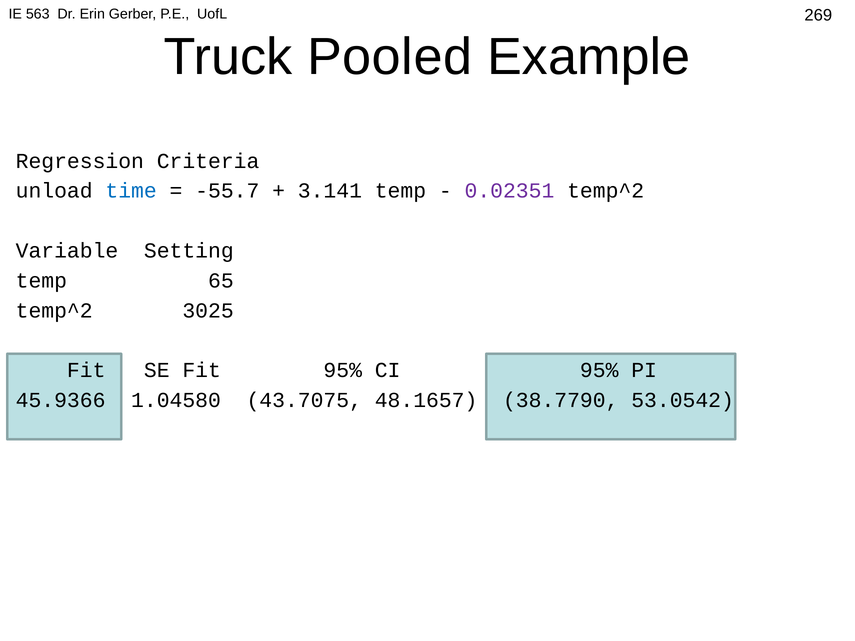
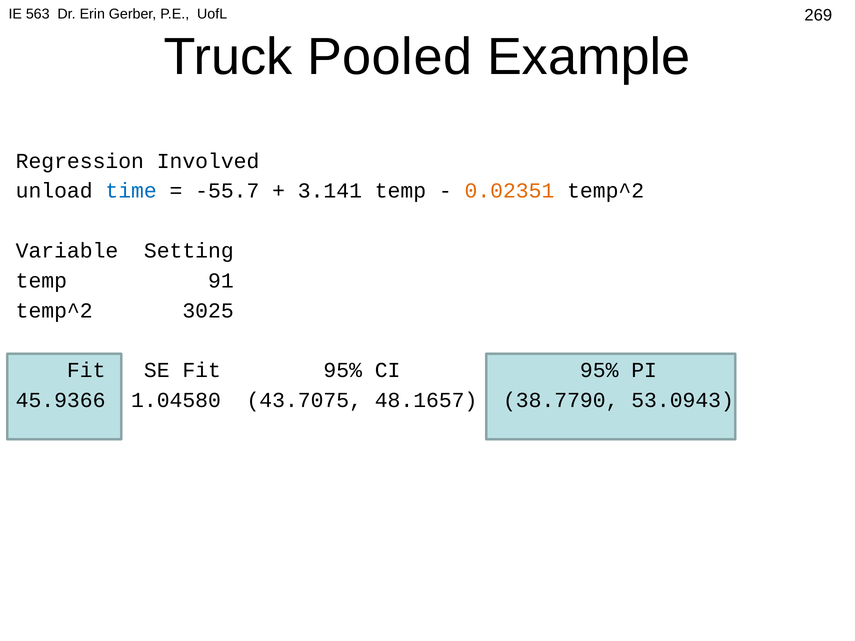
Criteria: Criteria -> Involved
0.02351 colour: purple -> orange
65: 65 -> 91
53.0542: 53.0542 -> 53.0943
